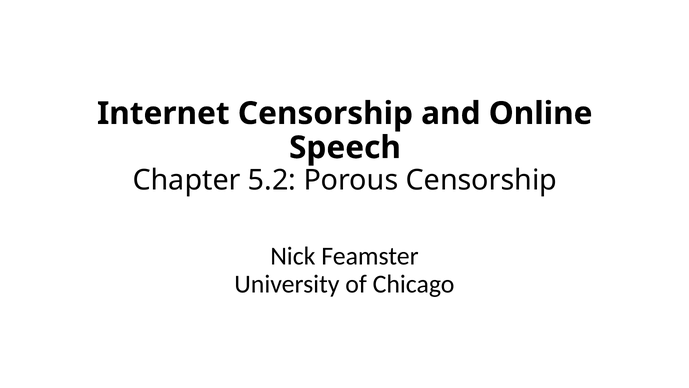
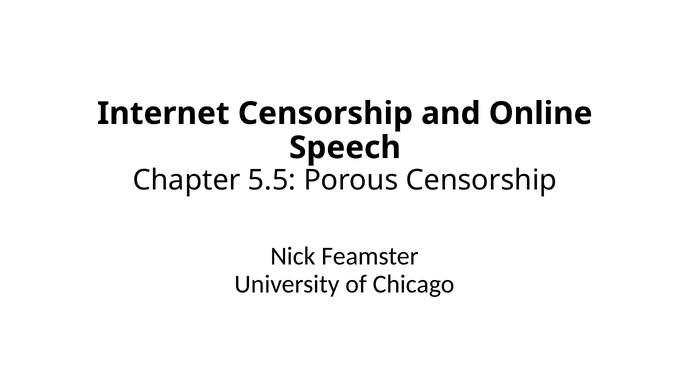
5.2: 5.2 -> 5.5
